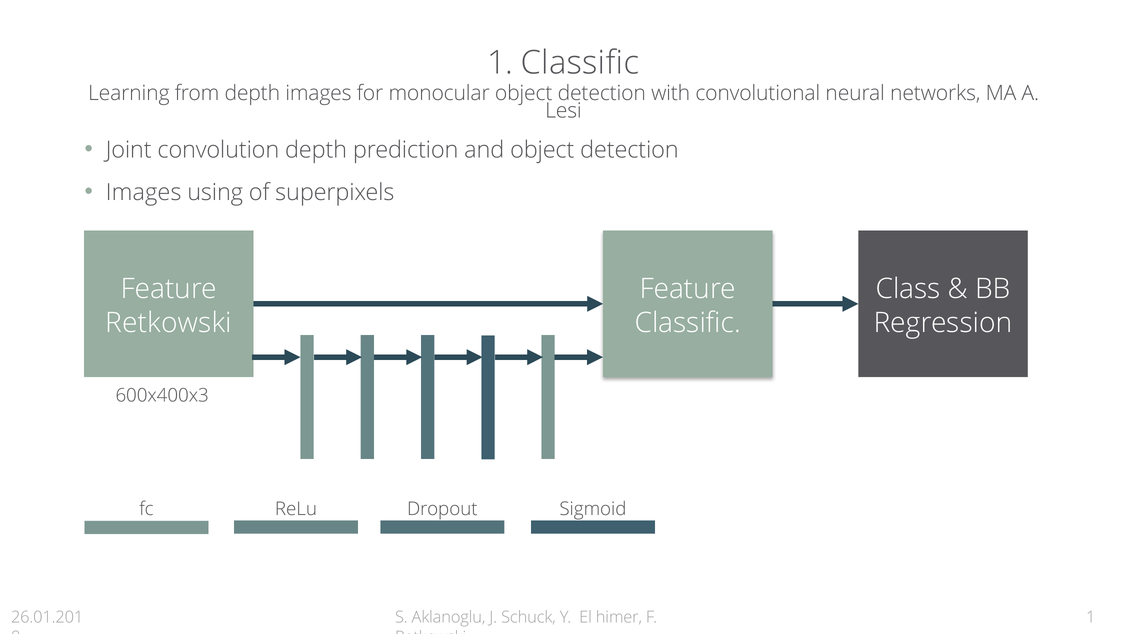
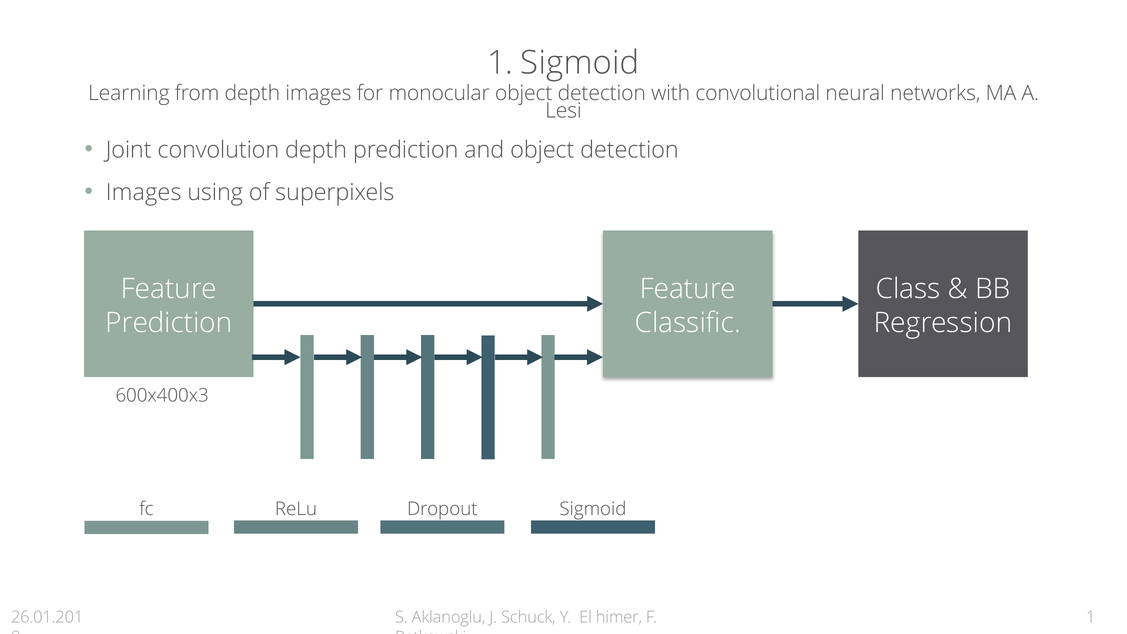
1 Classific: Classific -> Sigmoid
Retkowski at (169, 323): Retkowski -> Prediction
